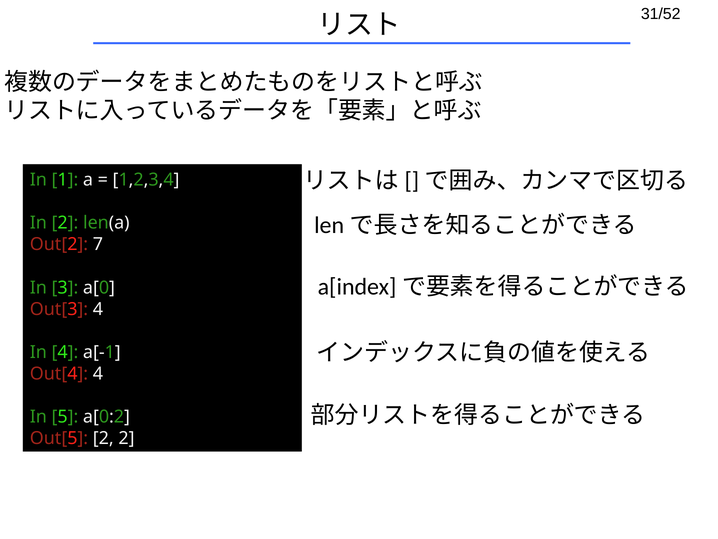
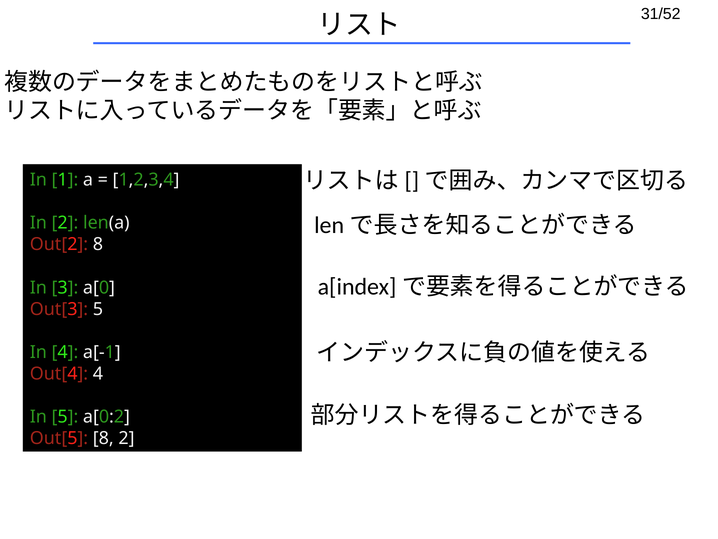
Out[2 7: 7 -> 8
Out[3 4: 4 -> 5
Out[5 2: 2 -> 8
